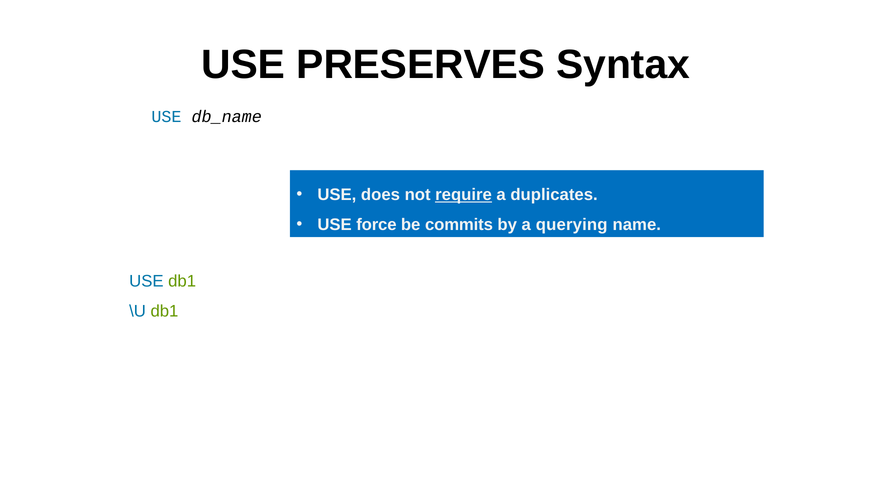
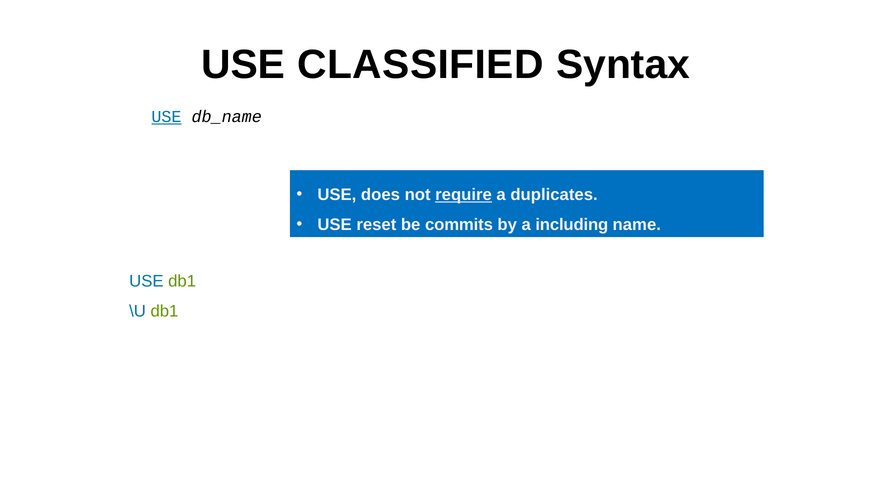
PRESERVES: PRESERVES -> CLASSIFIED
USE at (166, 117) underline: none -> present
force: force -> reset
querying: querying -> including
